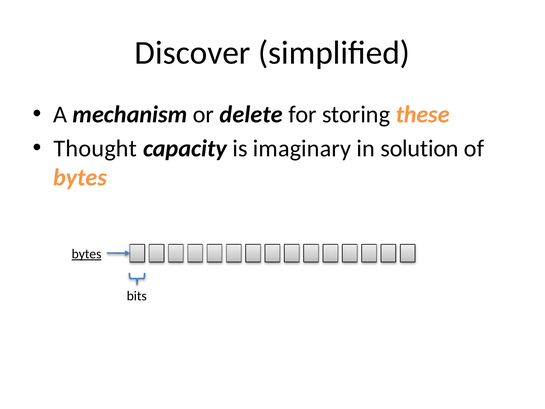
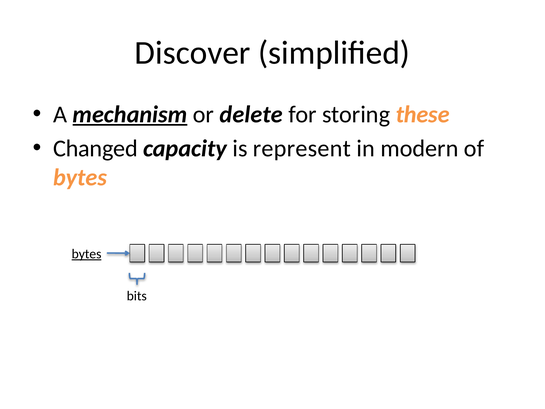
mechanism underline: none -> present
Thought: Thought -> Changed
imaginary: imaginary -> represent
solution: solution -> modern
